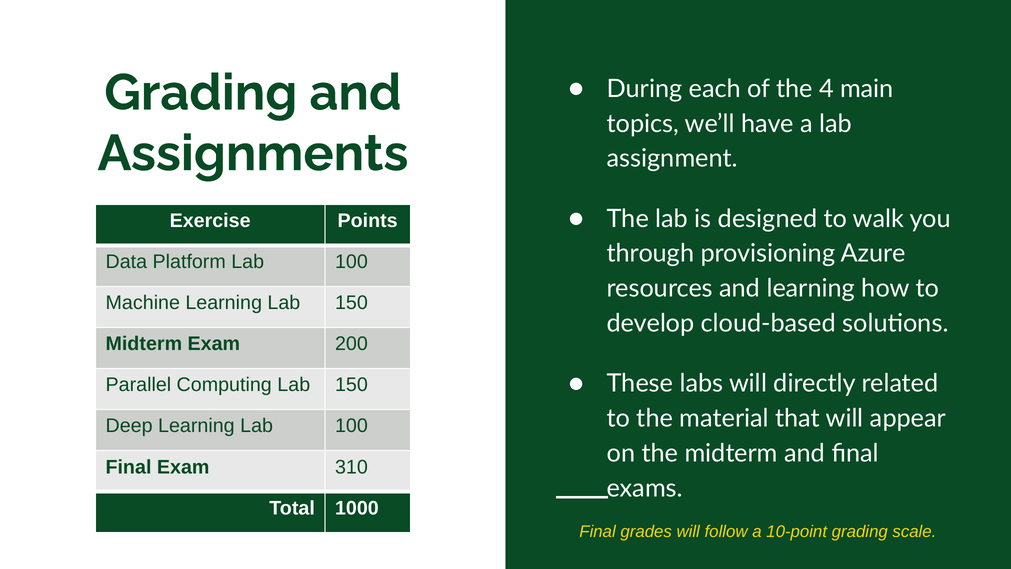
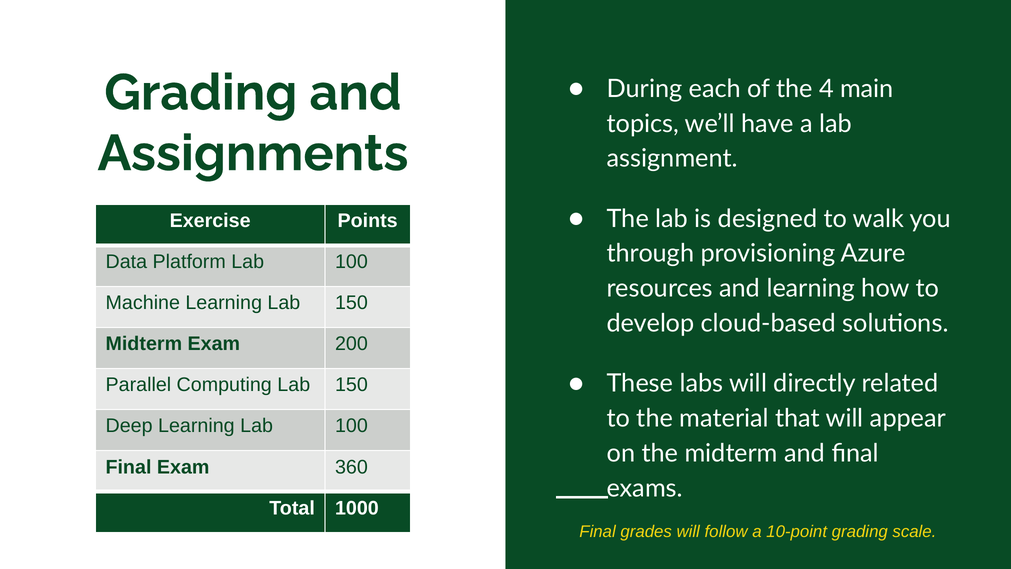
310: 310 -> 360
